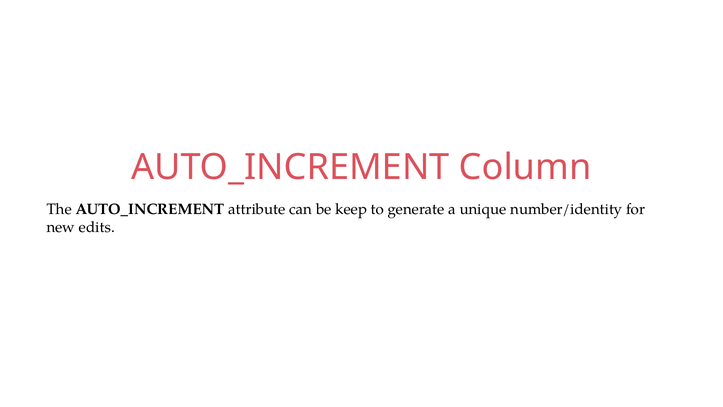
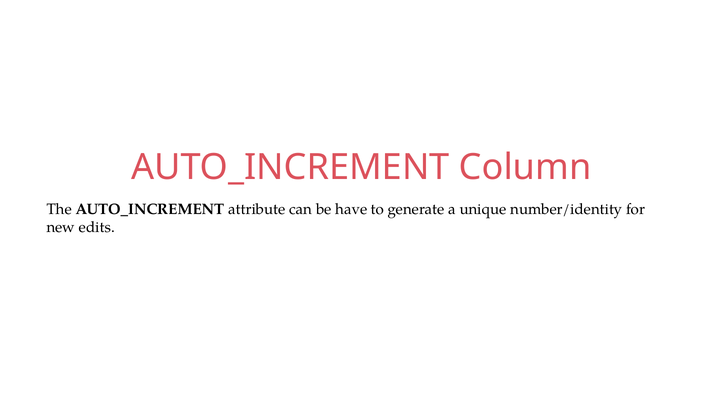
keep: keep -> have
